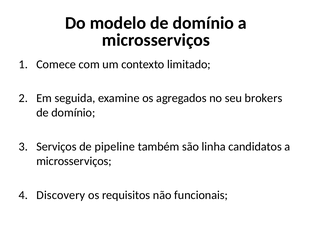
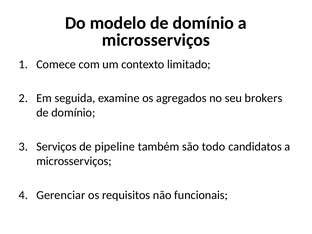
linha: linha -> todo
Discovery: Discovery -> Gerenciar
